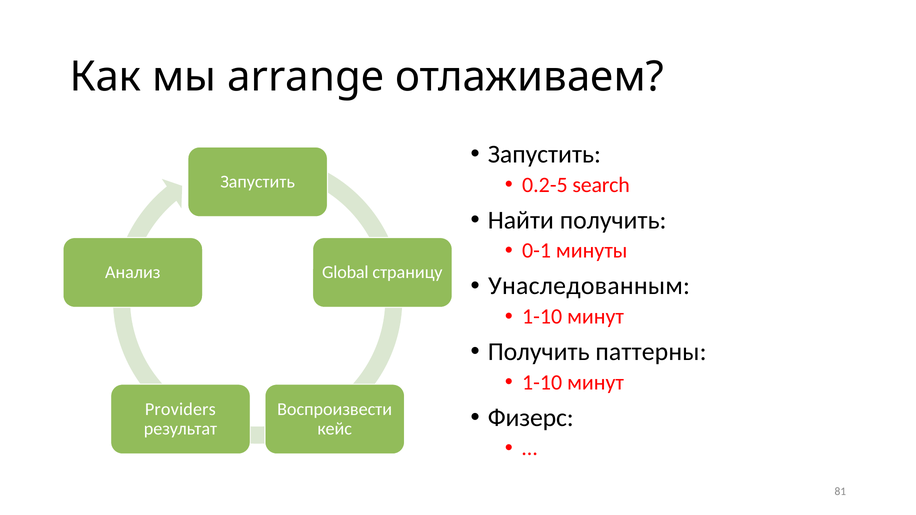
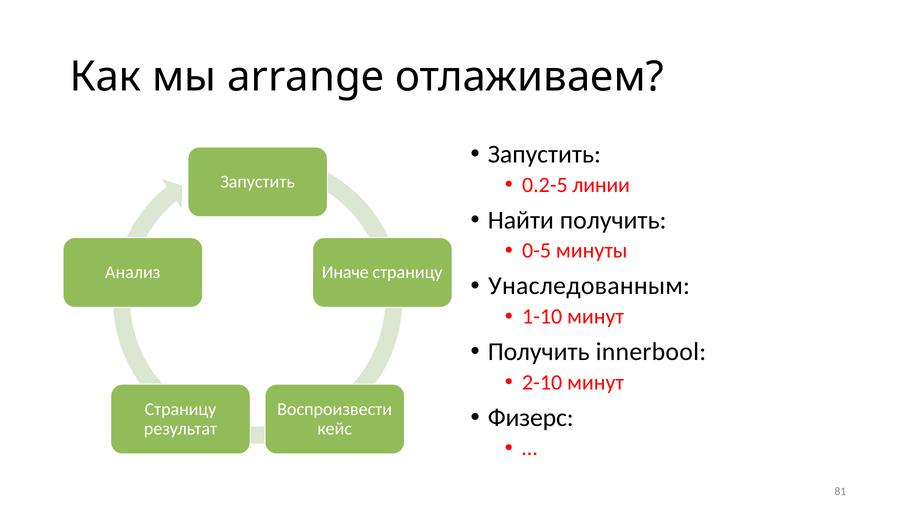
search: search -> линии
0-1: 0-1 -> 0-5
Global: Global -> Иначе
паттерны: паттерны -> innerbool
1-10 at (542, 383): 1-10 -> 2-10
Providers at (180, 409): Providers -> Страницу
